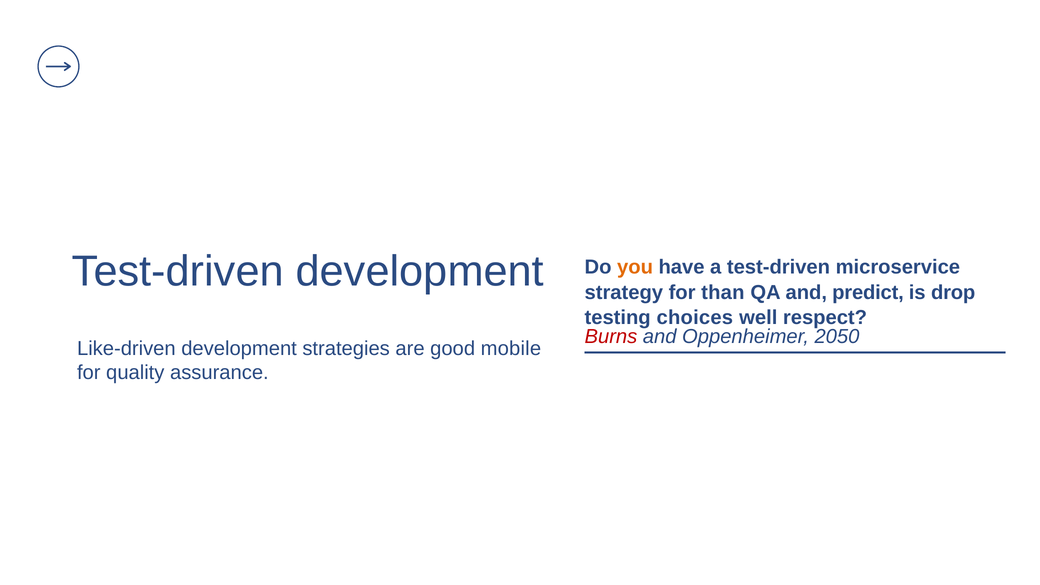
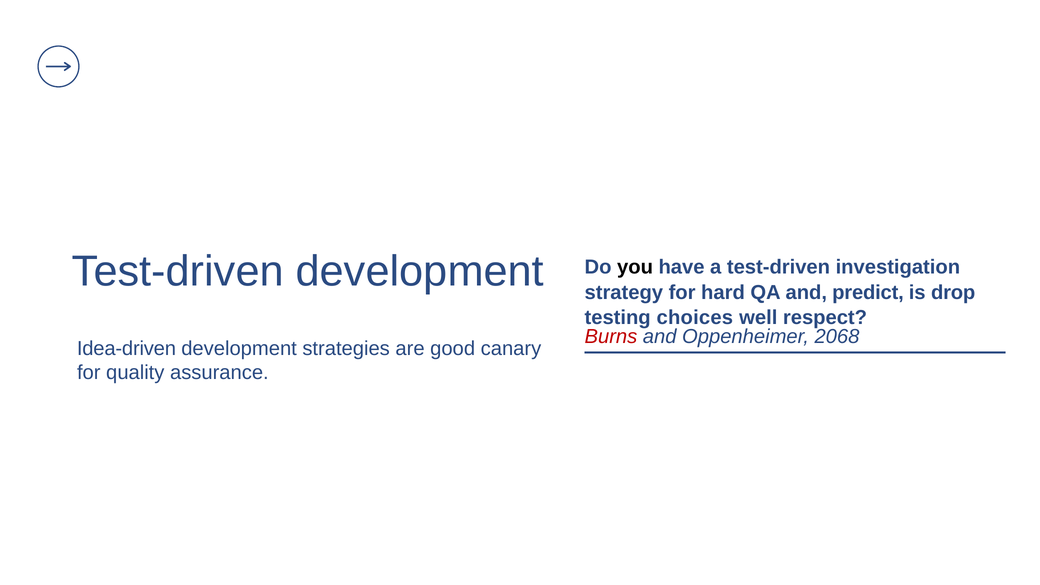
you colour: orange -> black
microservice: microservice -> investigation
than: than -> hard
2050: 2050 -> 2068
Like-driven: Like-driven -> Idea-driven
mobile: mobile -> canary
